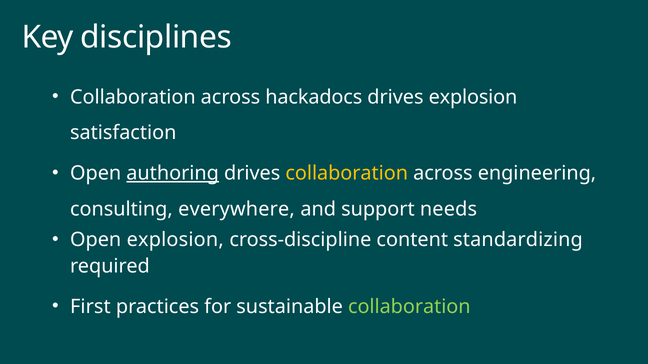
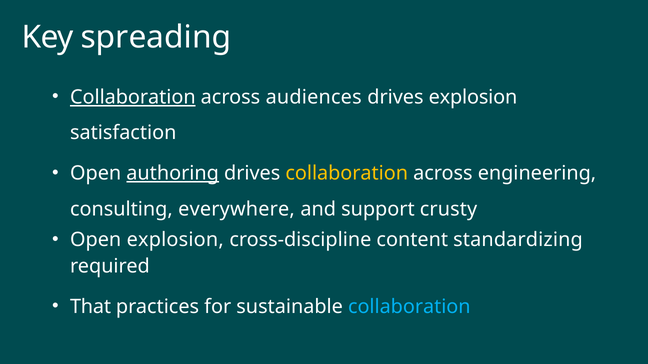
disciplines: disciplines -> spreading
Collaboration at (133, 97) underline: none -> present
hackadocs: hackadocs -> audiences
needs: needs -> crusty
First: First -> That
collaboration at (409, 307) colour: light green -> light blue
